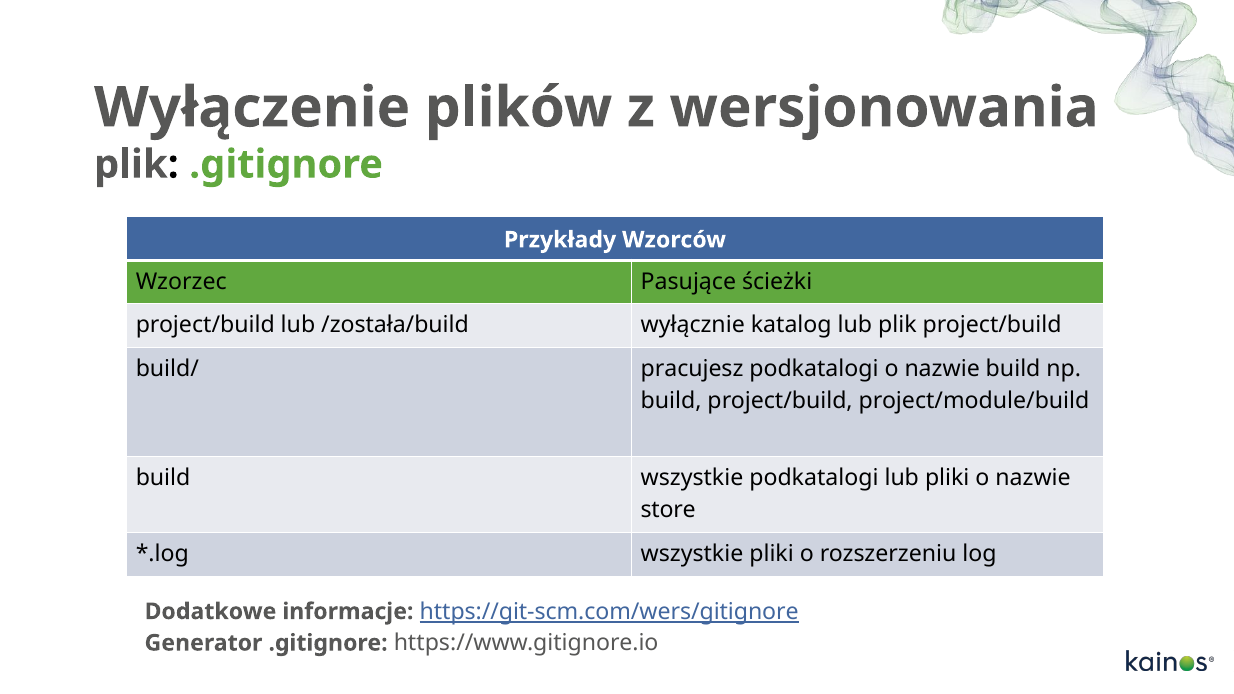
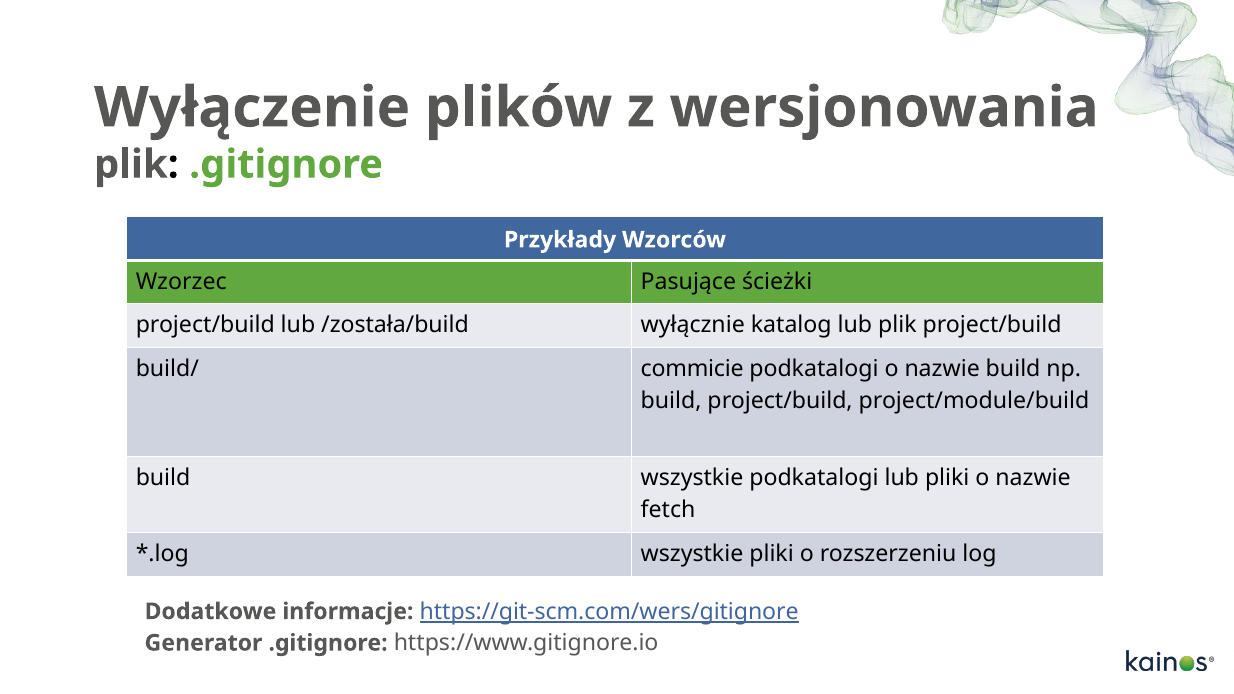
pracujesz: pracujesz -> commicie
store: store -> fetch
